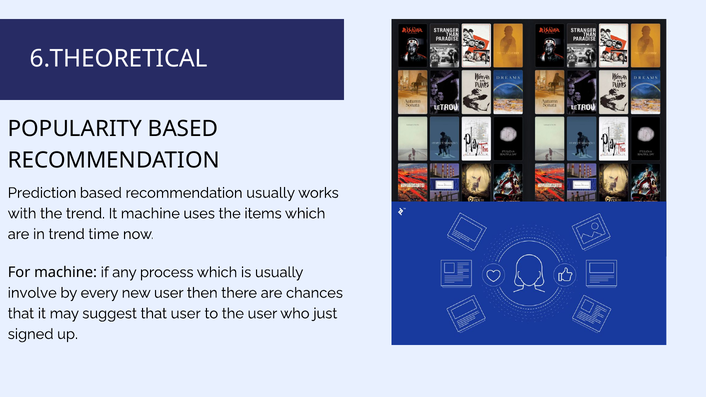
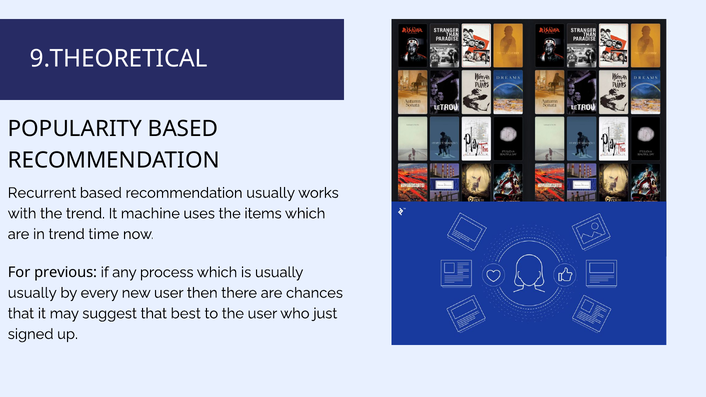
6.THEORETICAL: 6.THEORETICAL -> 9.THEORETICAL
Prediction: Prediction -> Recurrent
For machine: machine -> previous
involve at (32, 293): involve -> usually
that user: user -> best
